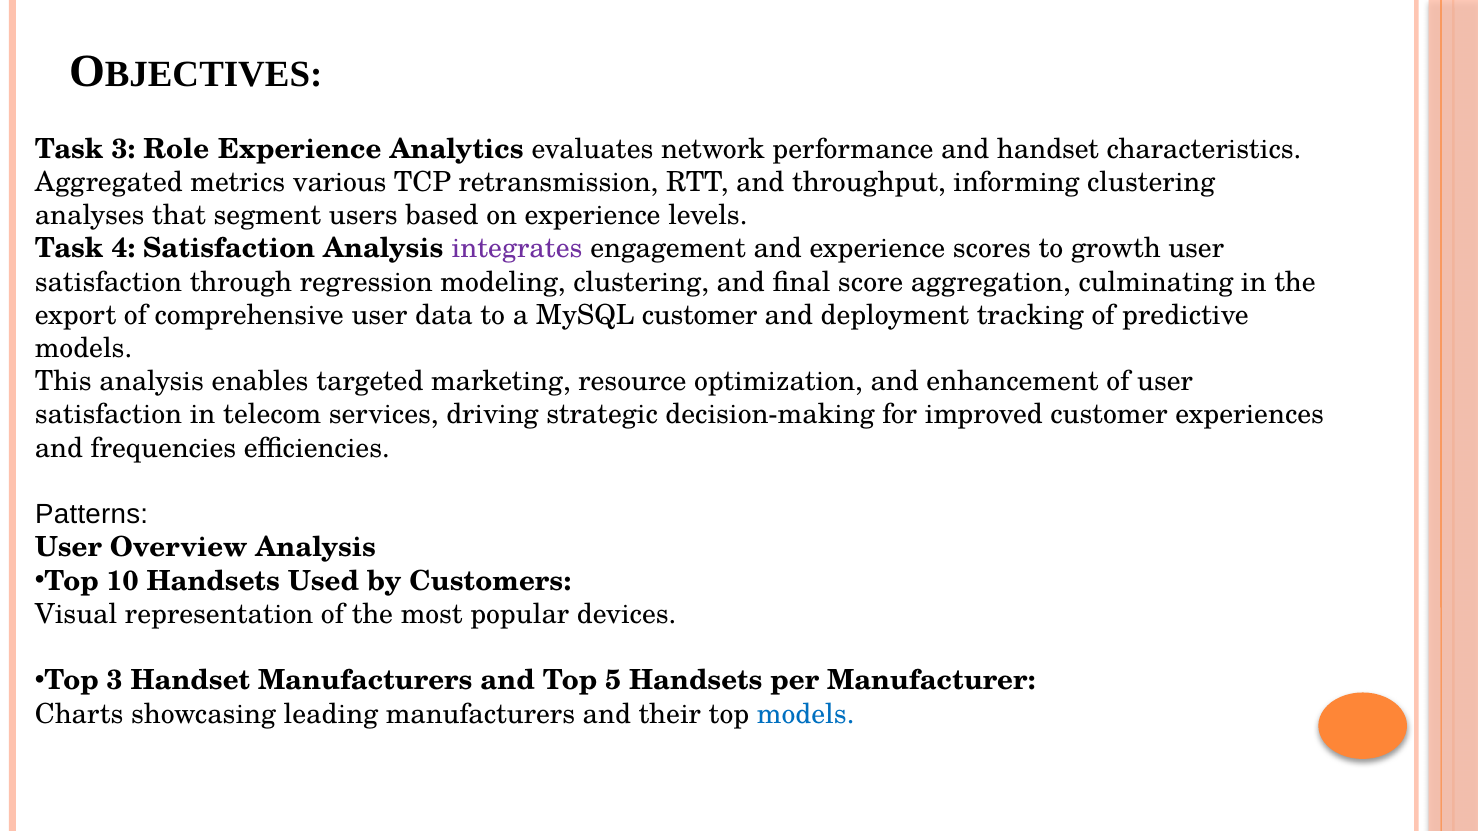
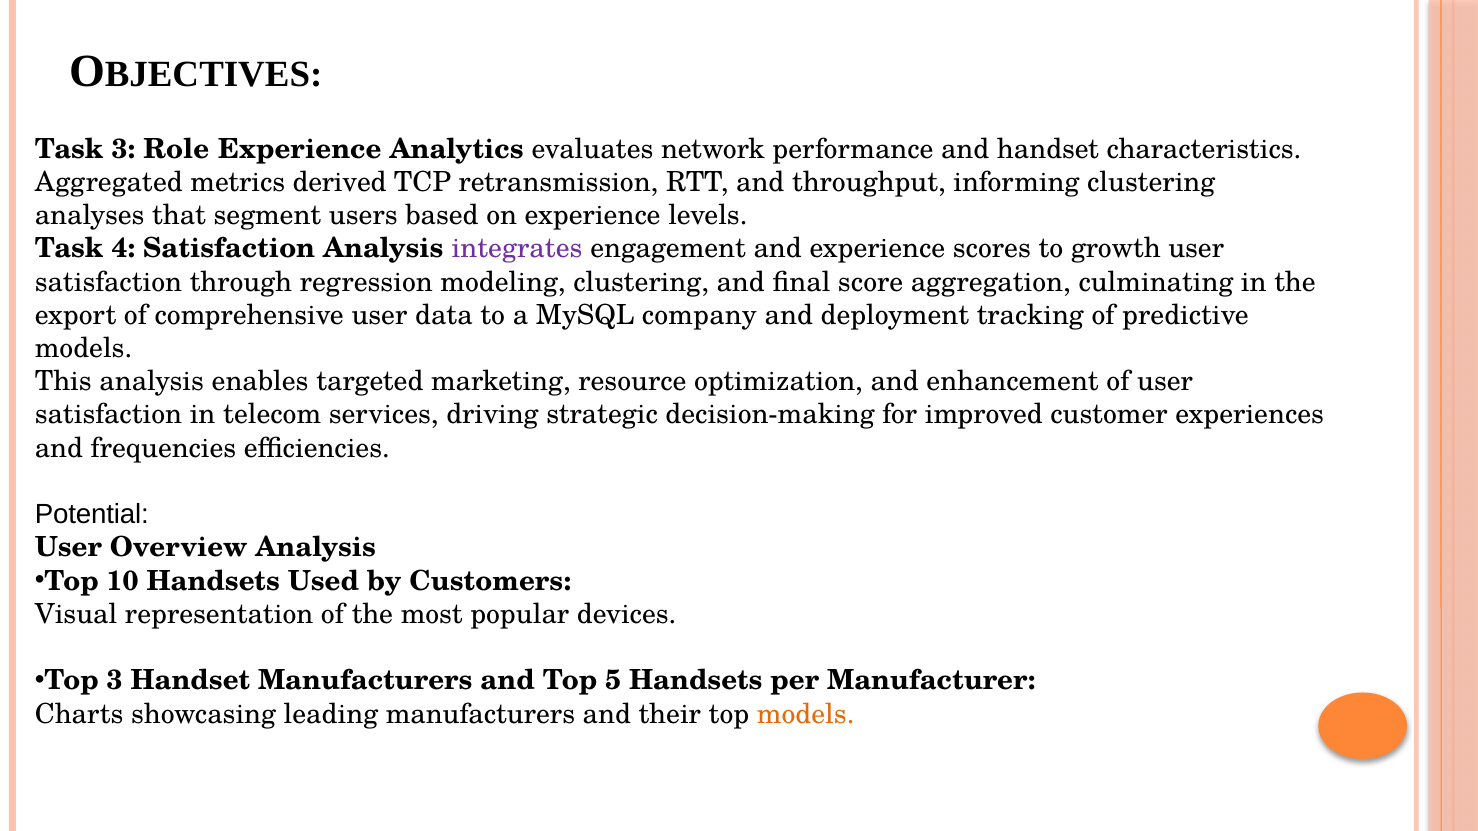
various: various -> derived
MySQL customer: customer -> company
Patterns: Patterns -> Potential
models at (806, 714) colour: blue -> orange
